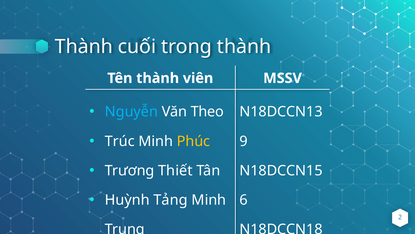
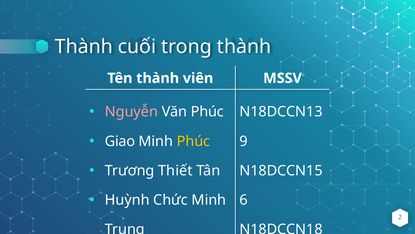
Nguyễn at (131, 112) colour: light blue -> pink
Văn Theo: Theo -> Phúc
Trúc: Trúc -> Giao
Tảng: Tảng -> Chức
